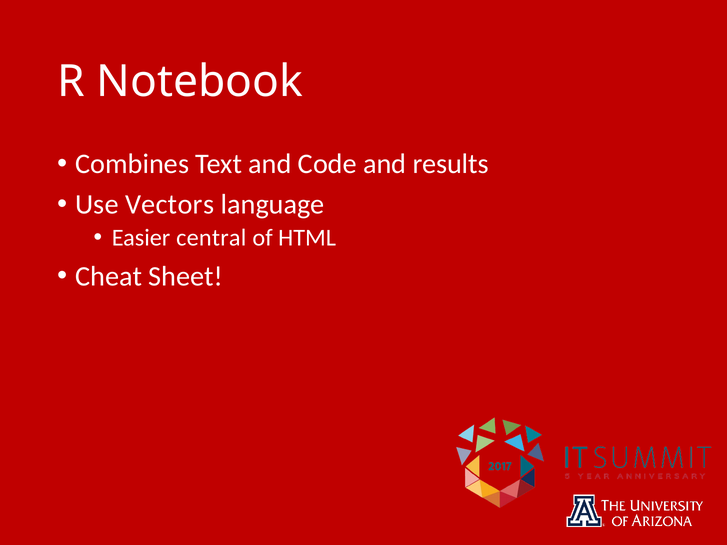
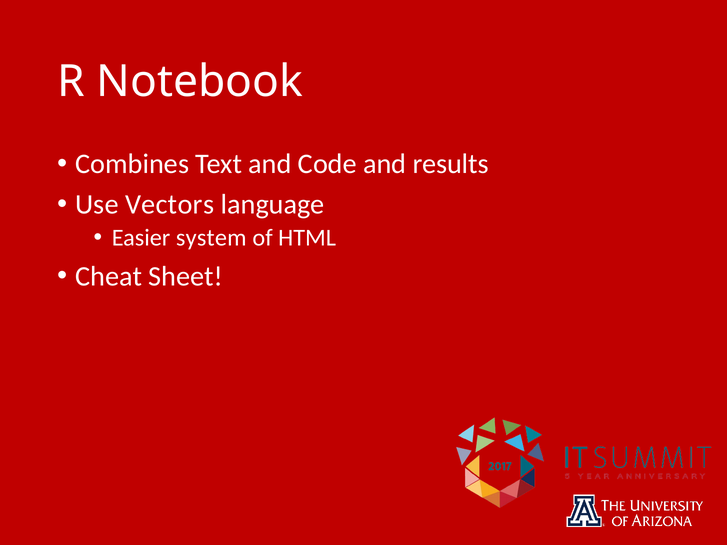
central: central -> system
